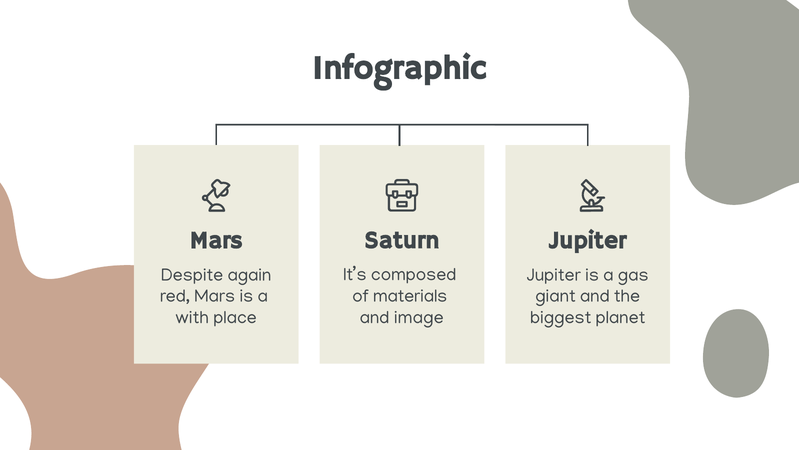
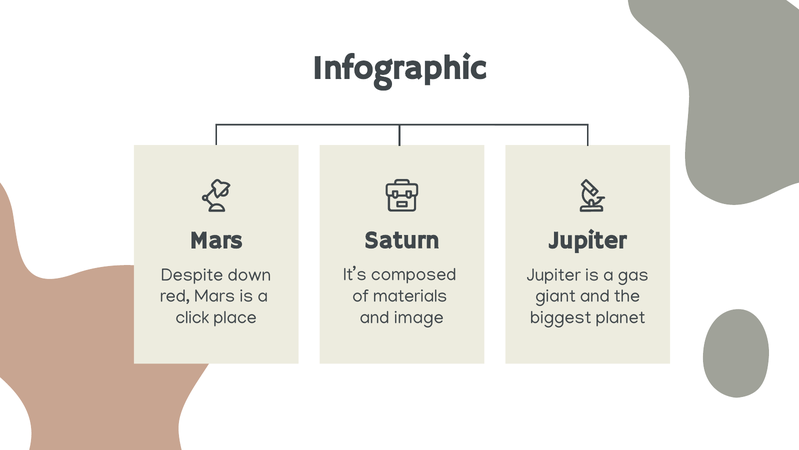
again: again -> down
with: with -> click
